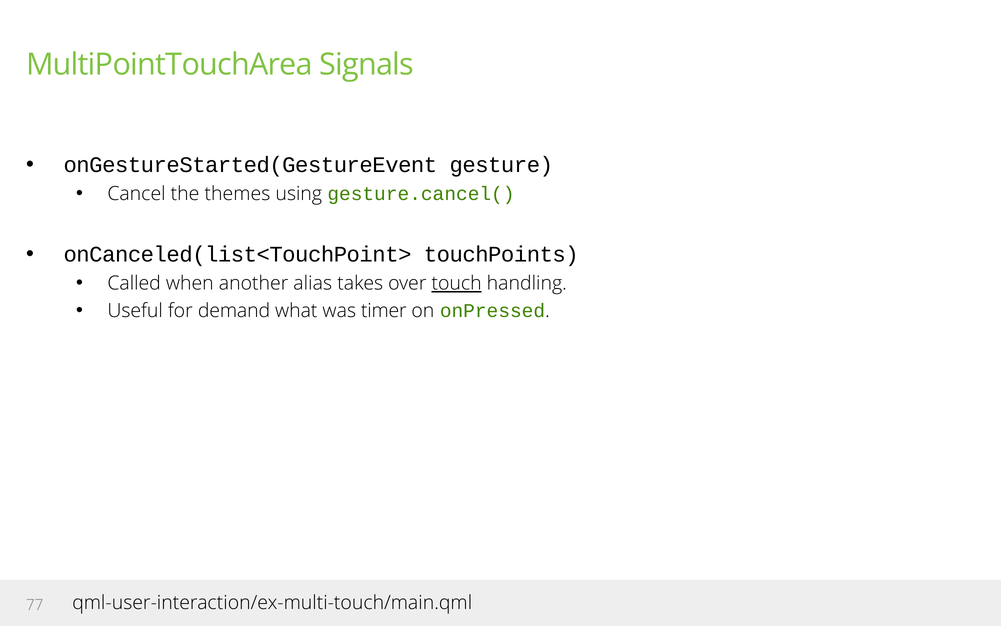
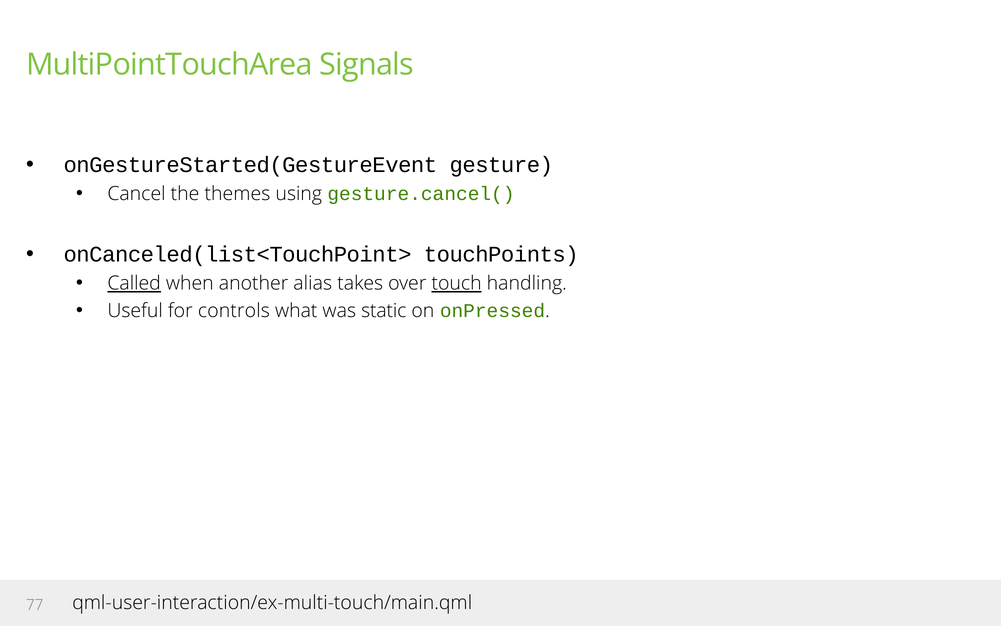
Called underline: none -> present
demand: demand -> controls
timer: timer -> static
